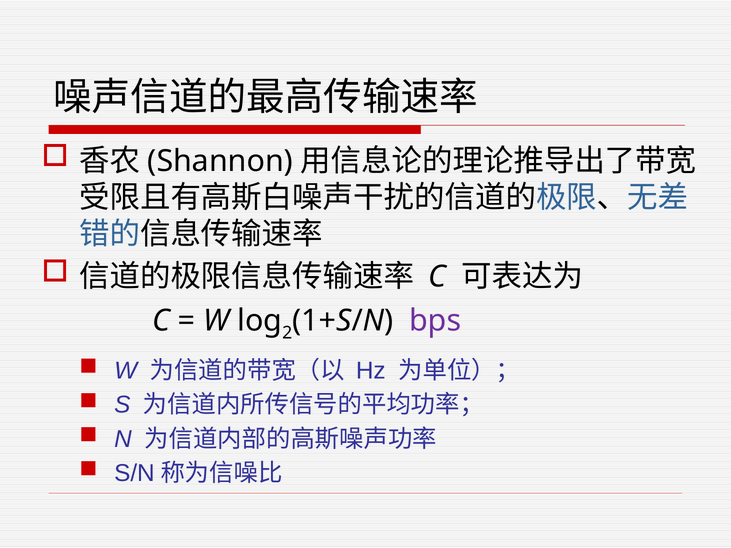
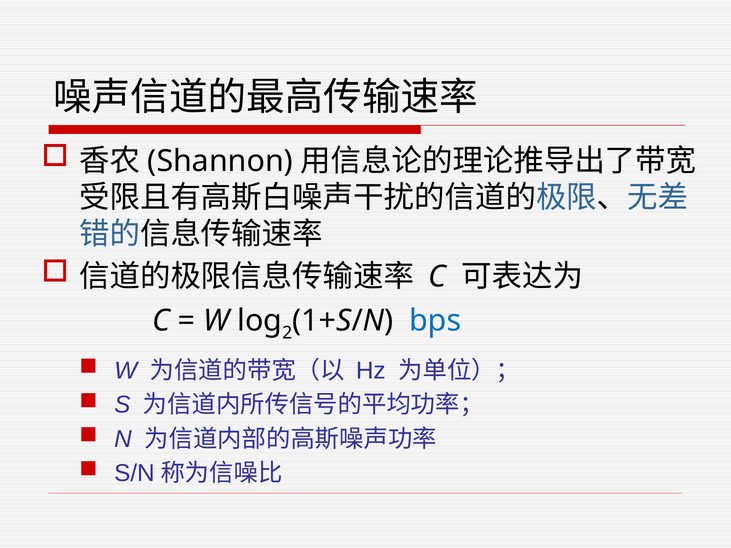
bps colour: purple -> blue
